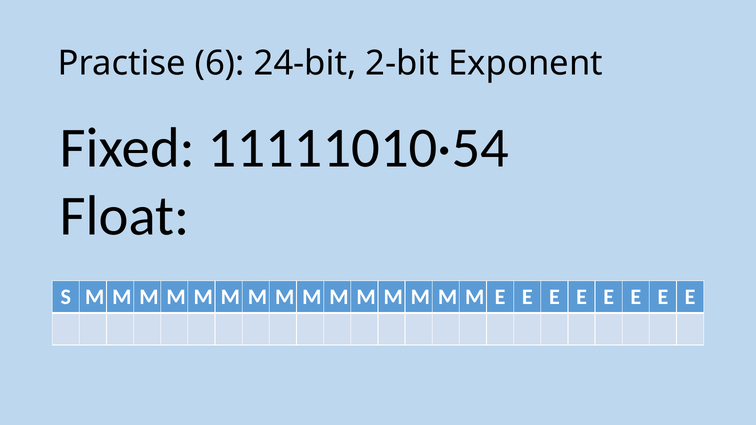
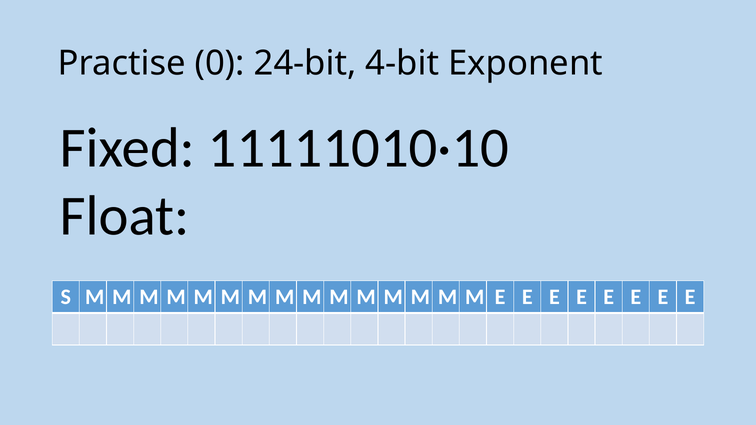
6: 6 -> 0
2-bit: 2-bit -> 4-bit
11111010·54: 11111010·54 -> 11111010·10
